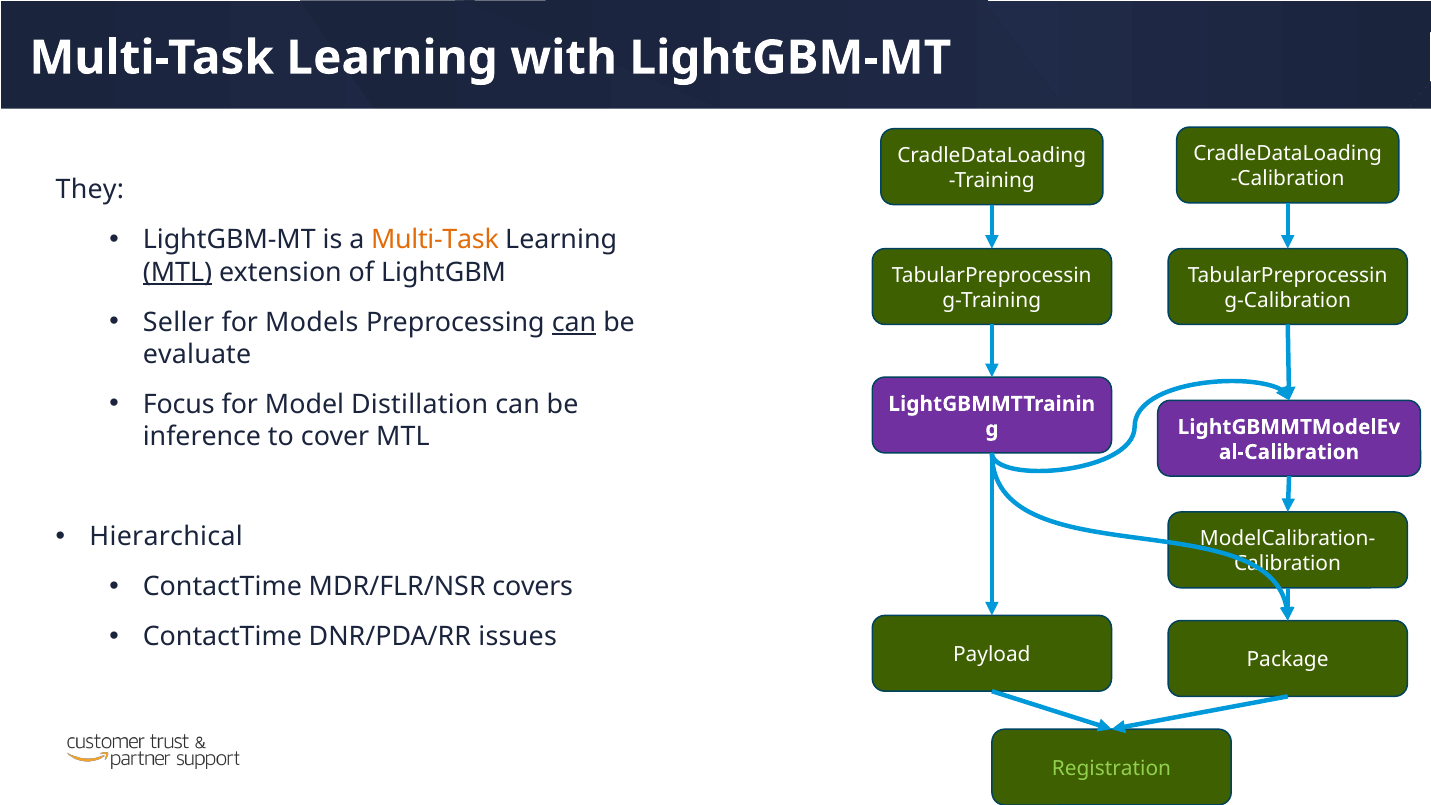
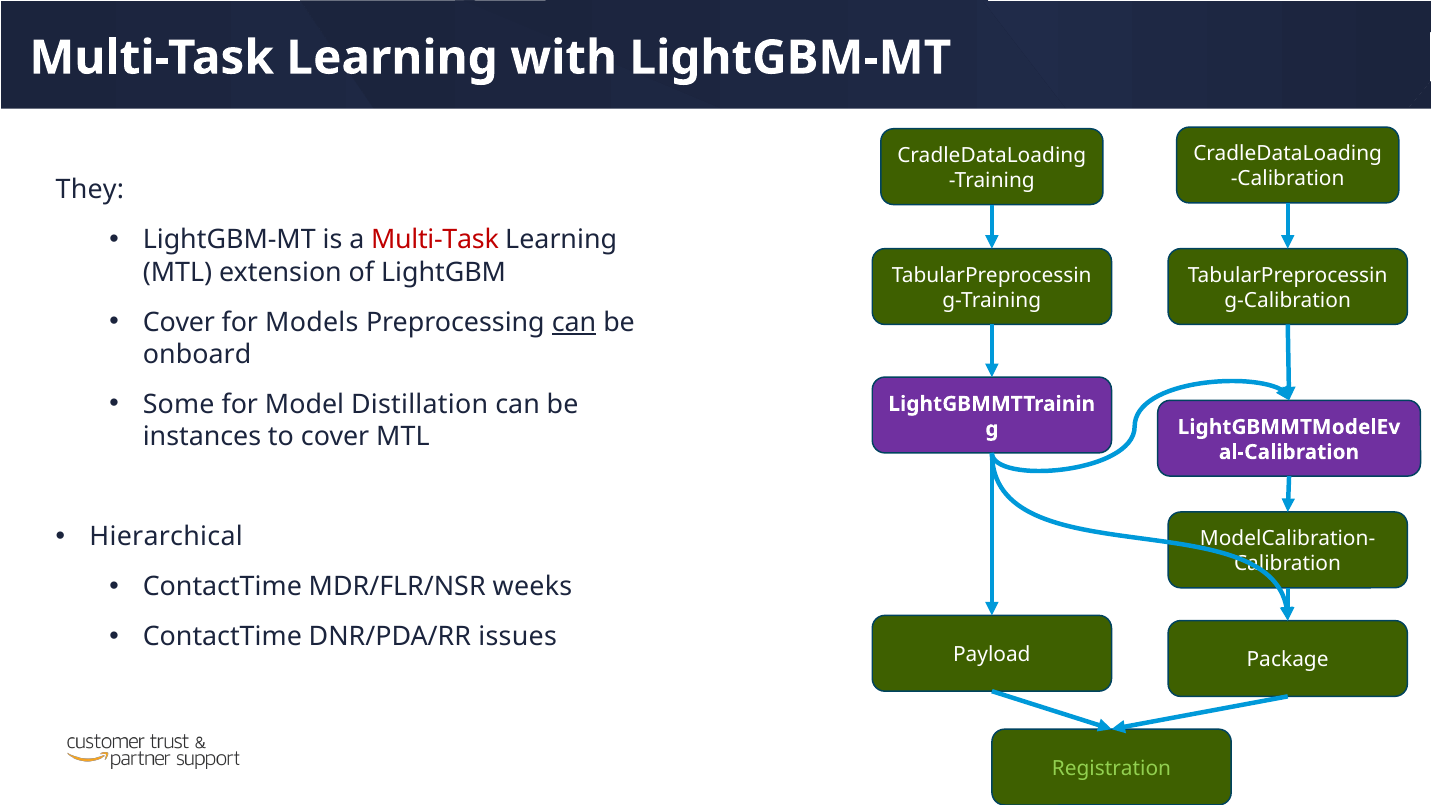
Multi-Task at (435, 240) colour: orange -> red
MTL at (178, 272) underline: present -> none
Seller at (179, 322): Seller -> Cover
evaluate: evaluate -> onboard
Focus: Focus -> Some
inference: inference -> instances
covers: covers -> weeks
